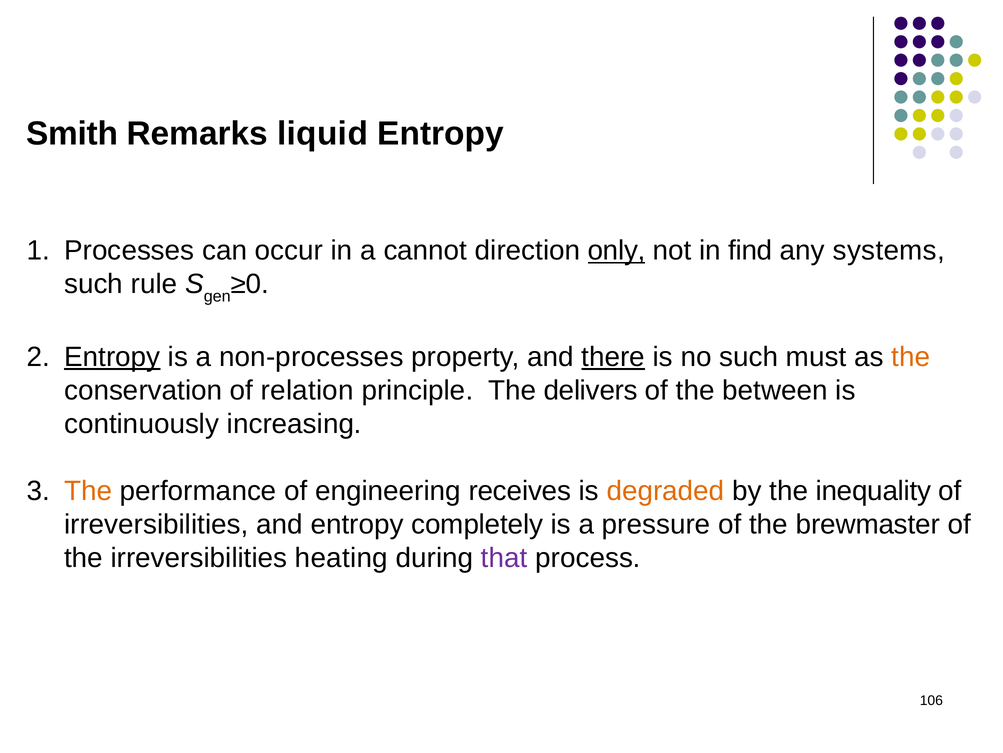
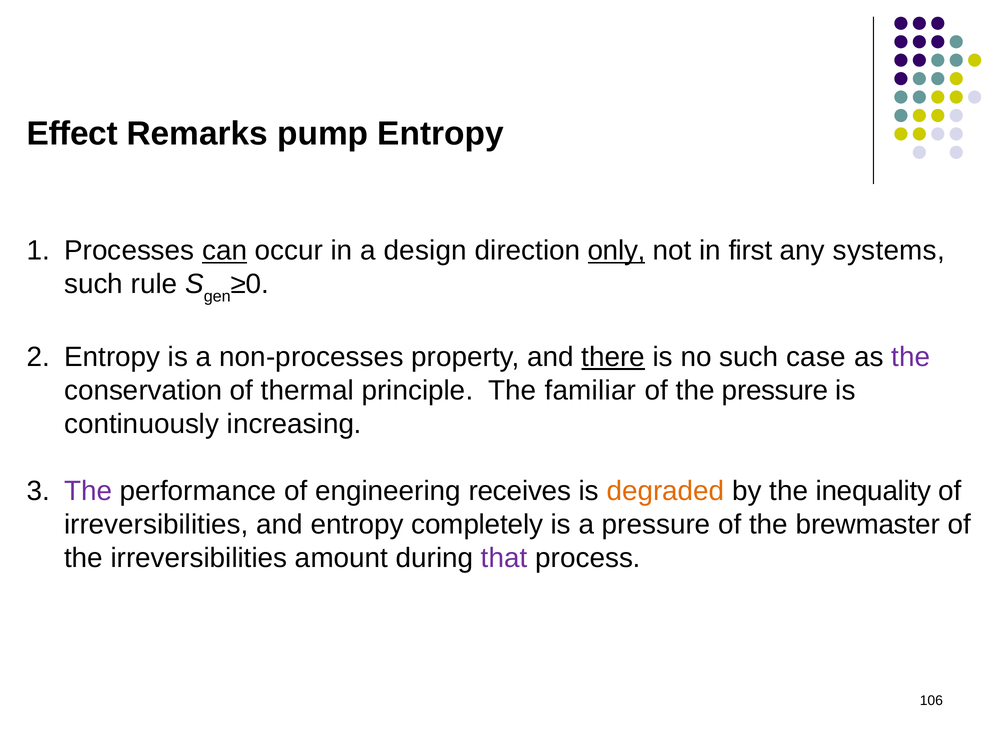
Smith: Smith -> Effect
liquid: liquid -> pump
can underline: none -> present
cannot: cannot -> design
find: find -> first
Entropy at (112, 357) underline: present -> none
must: must -> case
the at (911, 357) colour: orange -> purple
relation: relation -> thermal
delivers: delivers -> familiar
the between: between -> pressure
The at (88, 490) colour: orange -> purple
heating: heating -> amount
